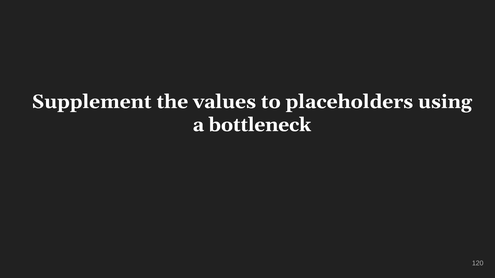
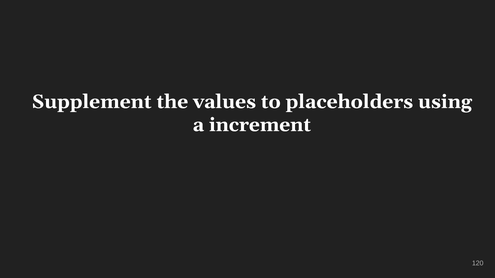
bottleneck: bottleneck -> increment
